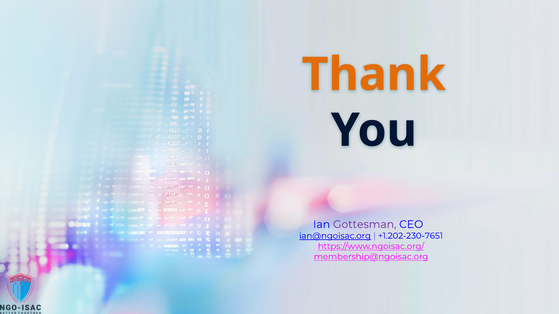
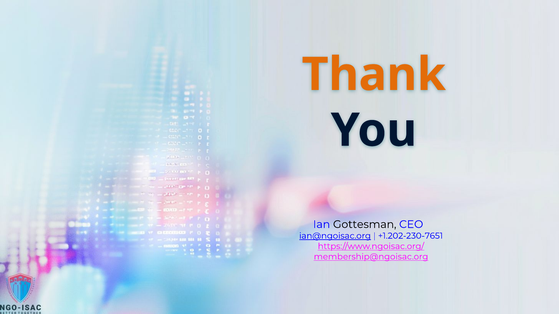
Gottesman colour: purple -> black
